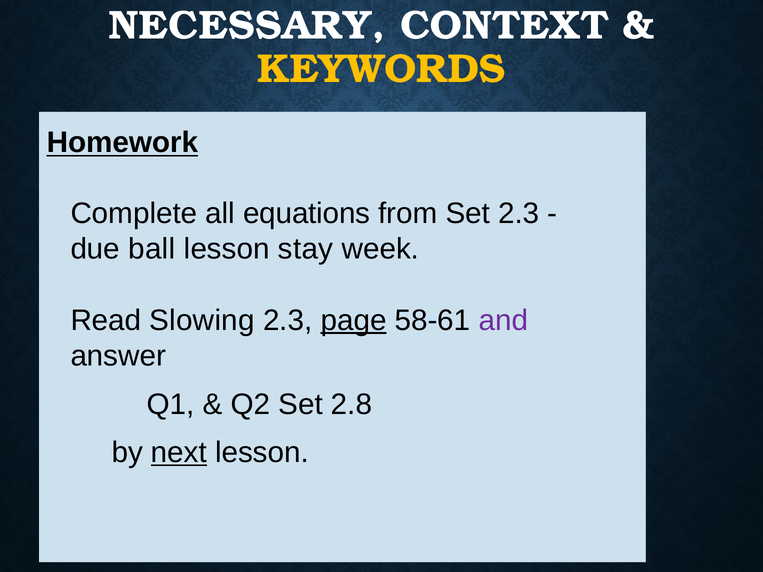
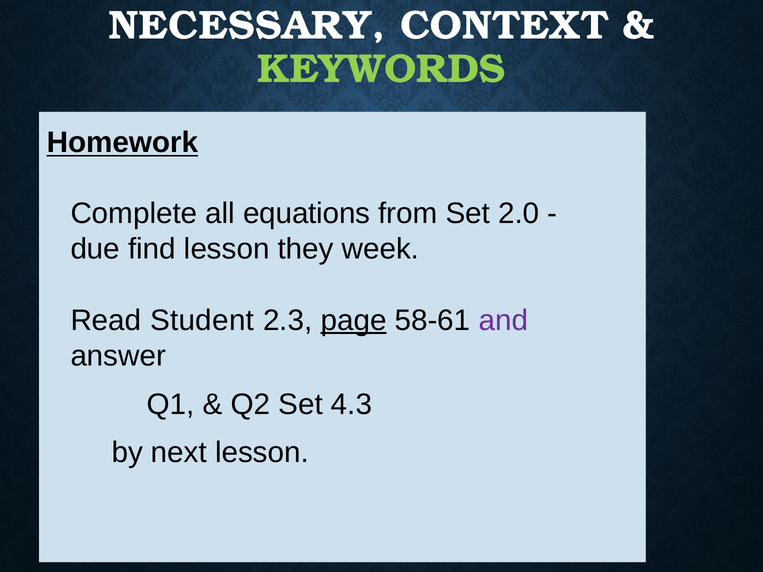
KEYWORDS colour: yellow -> light green
Set 2.3: 2.3 -> 2.0
ball: ball -> find
stay: stay -> they
Slowing: Slowing -> Student
2.8: 2.8 -> 4.3
next underline: present -> none
